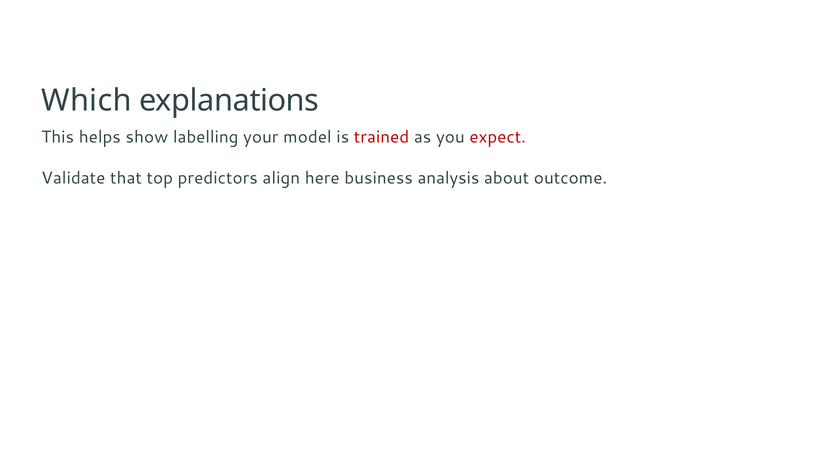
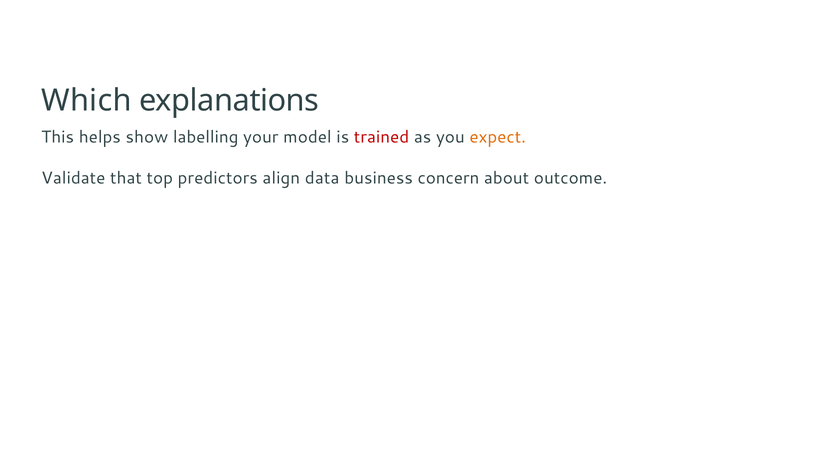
expect colour: red -> orange
here: here -> data
analysis: analysis -> concern
